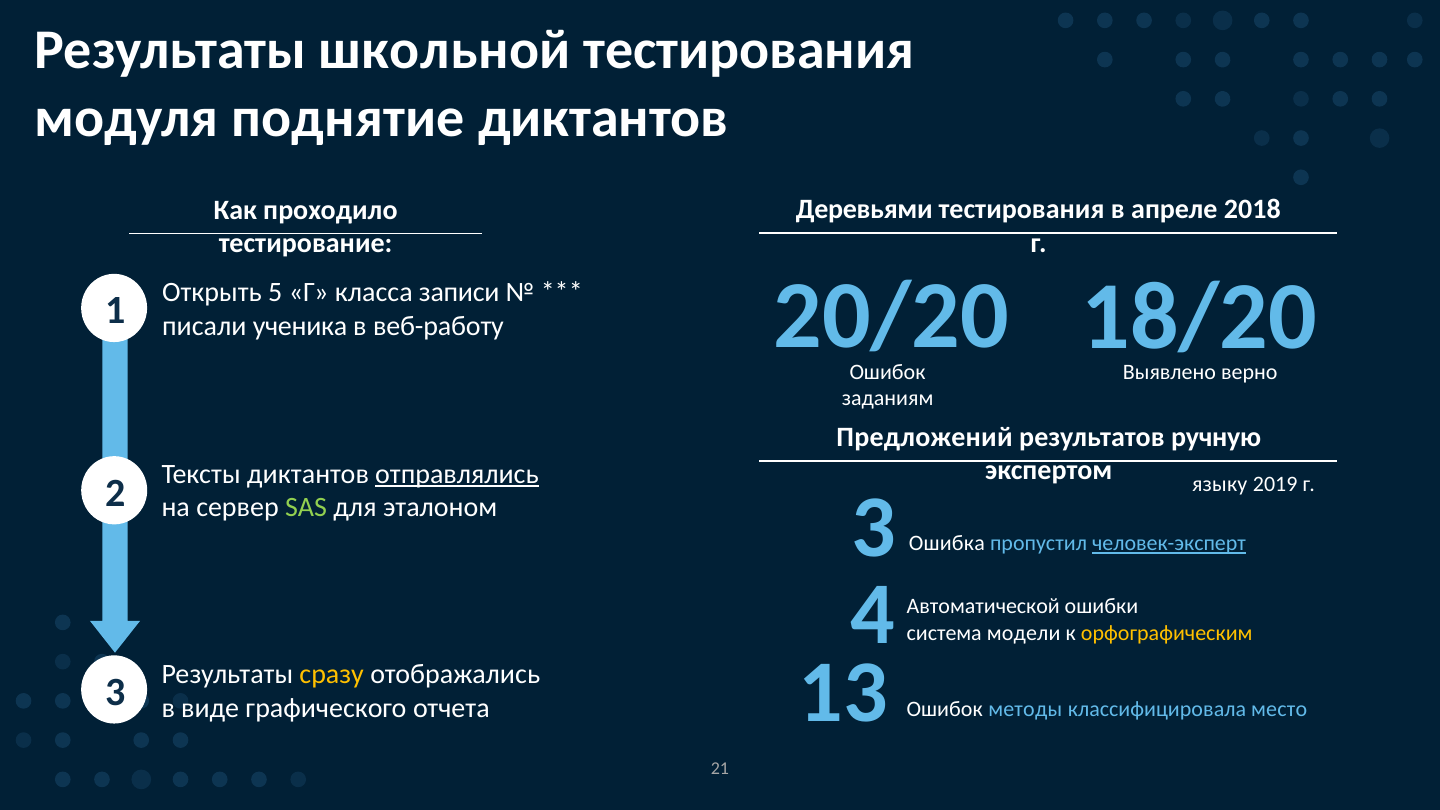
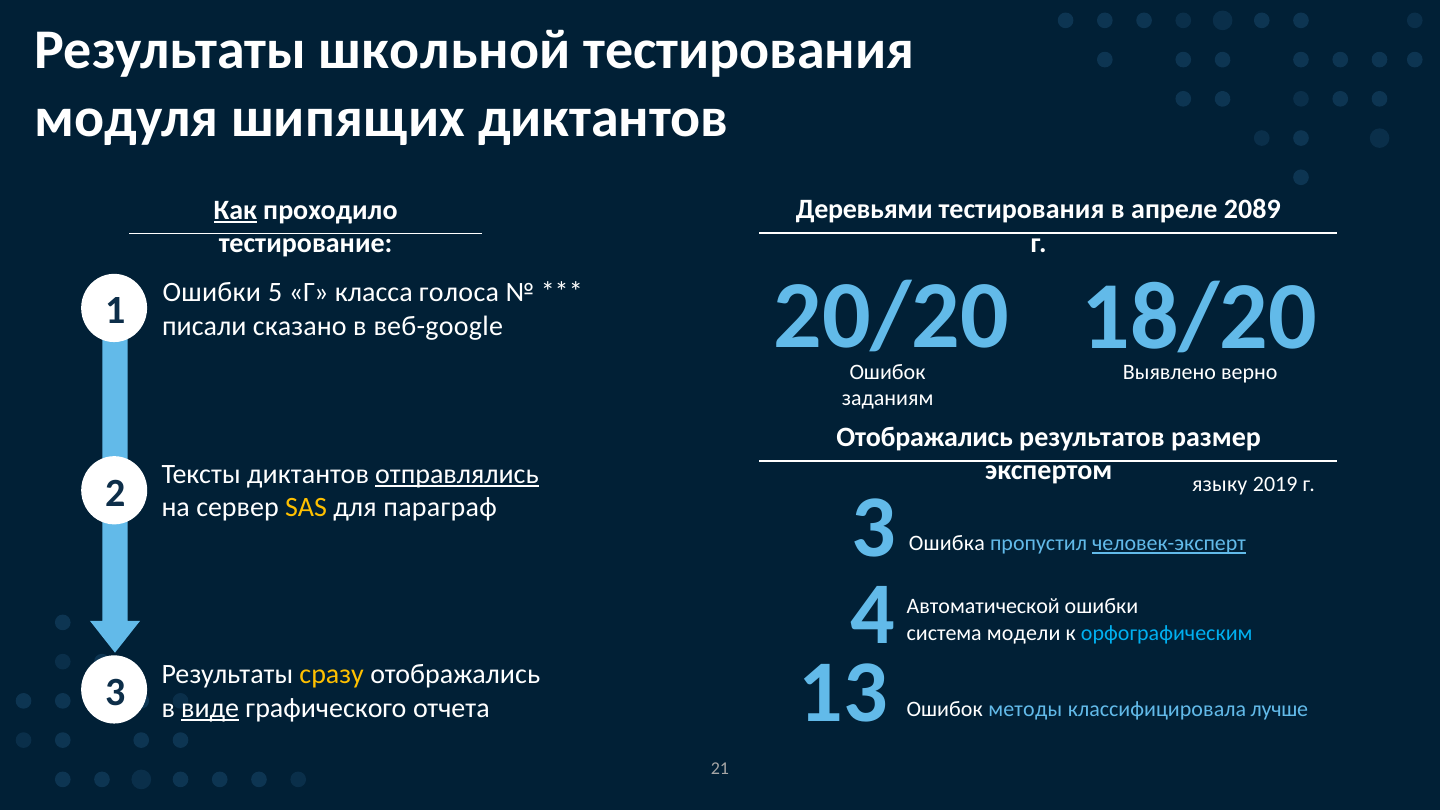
поднятие: поднятие -> шипящих
2018: 2018 -> 2089
Как underline: none -> present
Открыть at (212, 293): Открыть -> Ошибки
записи: записи -> голоса
ученика: ученика -> сказано
веб-работу: веб-работу -> веб-google
Предложений at (925, 437): Предложений -> Отображались
ручную: ручную -> размер
SAS colour: light green -> yellow
эталоном: эталоном -> параграф
орфографическим colour: yellow -> light blue
место: место -> лучше
виде underline: none -> present
